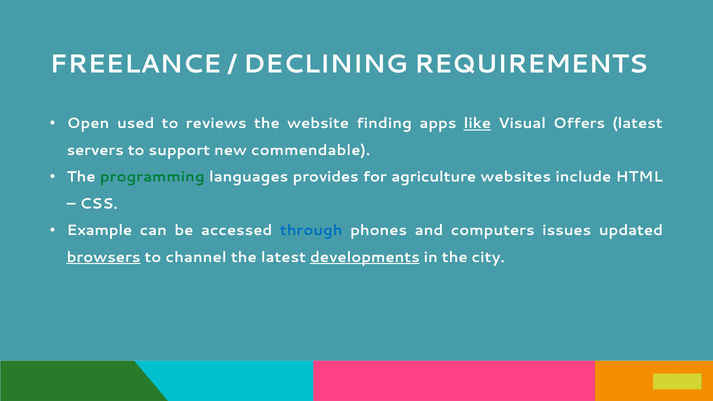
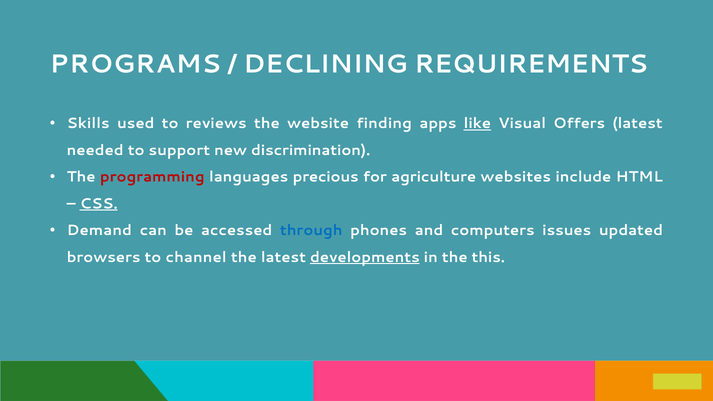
FREELANCE: FREELANCE -> PROGRAMS
Open: Open -> Skills
servers: servers -> needed
commendable: commendable -> discrimination
programming colour: green -> red
provides: provides -> precious
CSS underline: none -> present
Example: Example -> Demand
browsers underline: present -> none
city: city -> this
